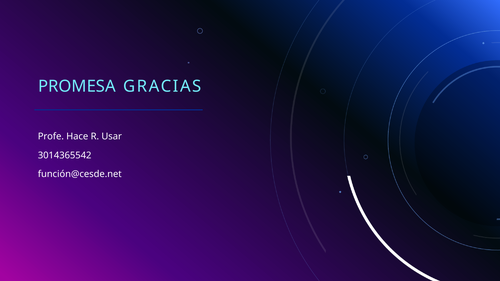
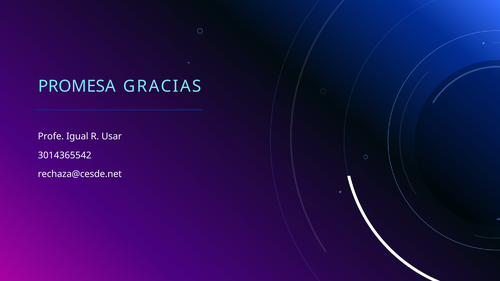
Hace: Hace -> Igual
función@cesde.net: función@cesde.net -> rechaza@cesde.net
